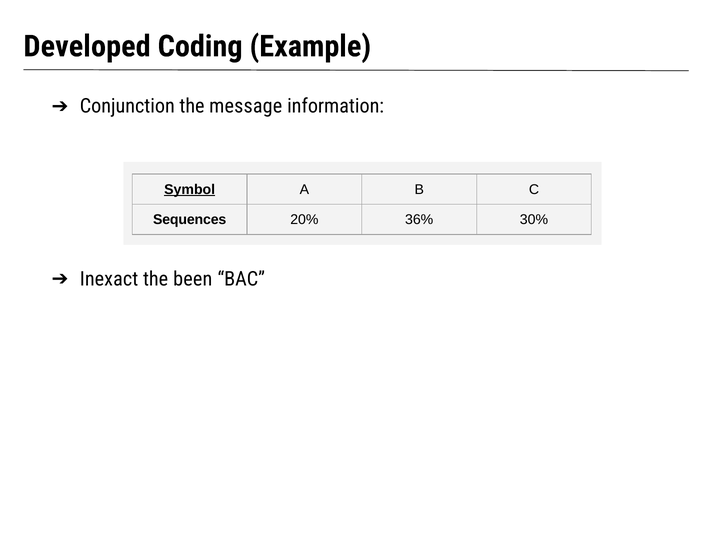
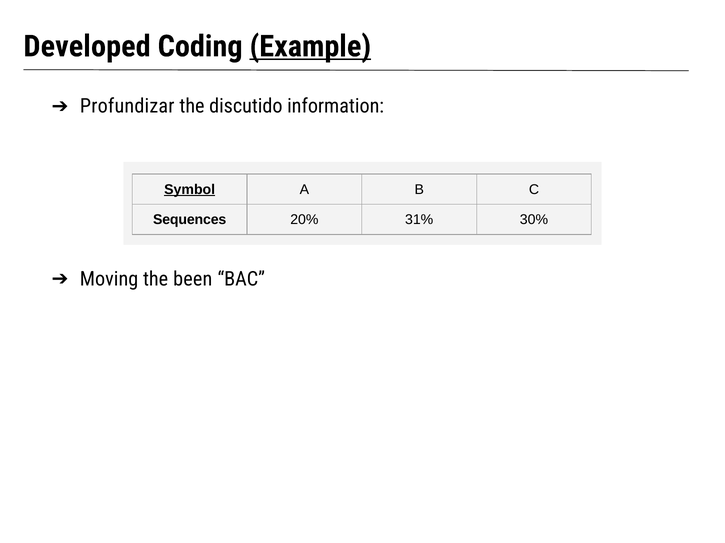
Example underline: none -> present
Conjunction: Conjunction -> Profundizar
message: message -> discutido
36%: 36% -> 31%
Inexact: Inexact -> Moving
